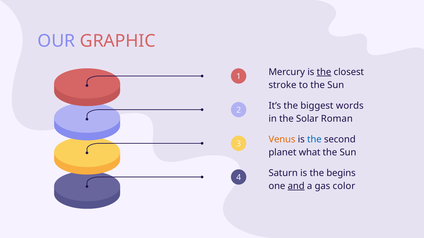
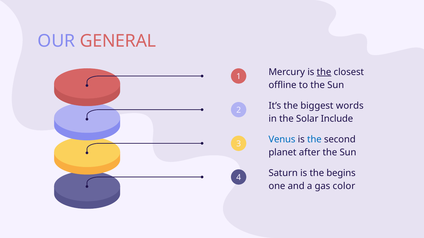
GRAPHIC: GRAPHIC -> GENERAL
stroke: stroke -> offline
Roman: Roman -> Include
Venus colour: orange -> blue
what: what -> after
and underline: present -> none
